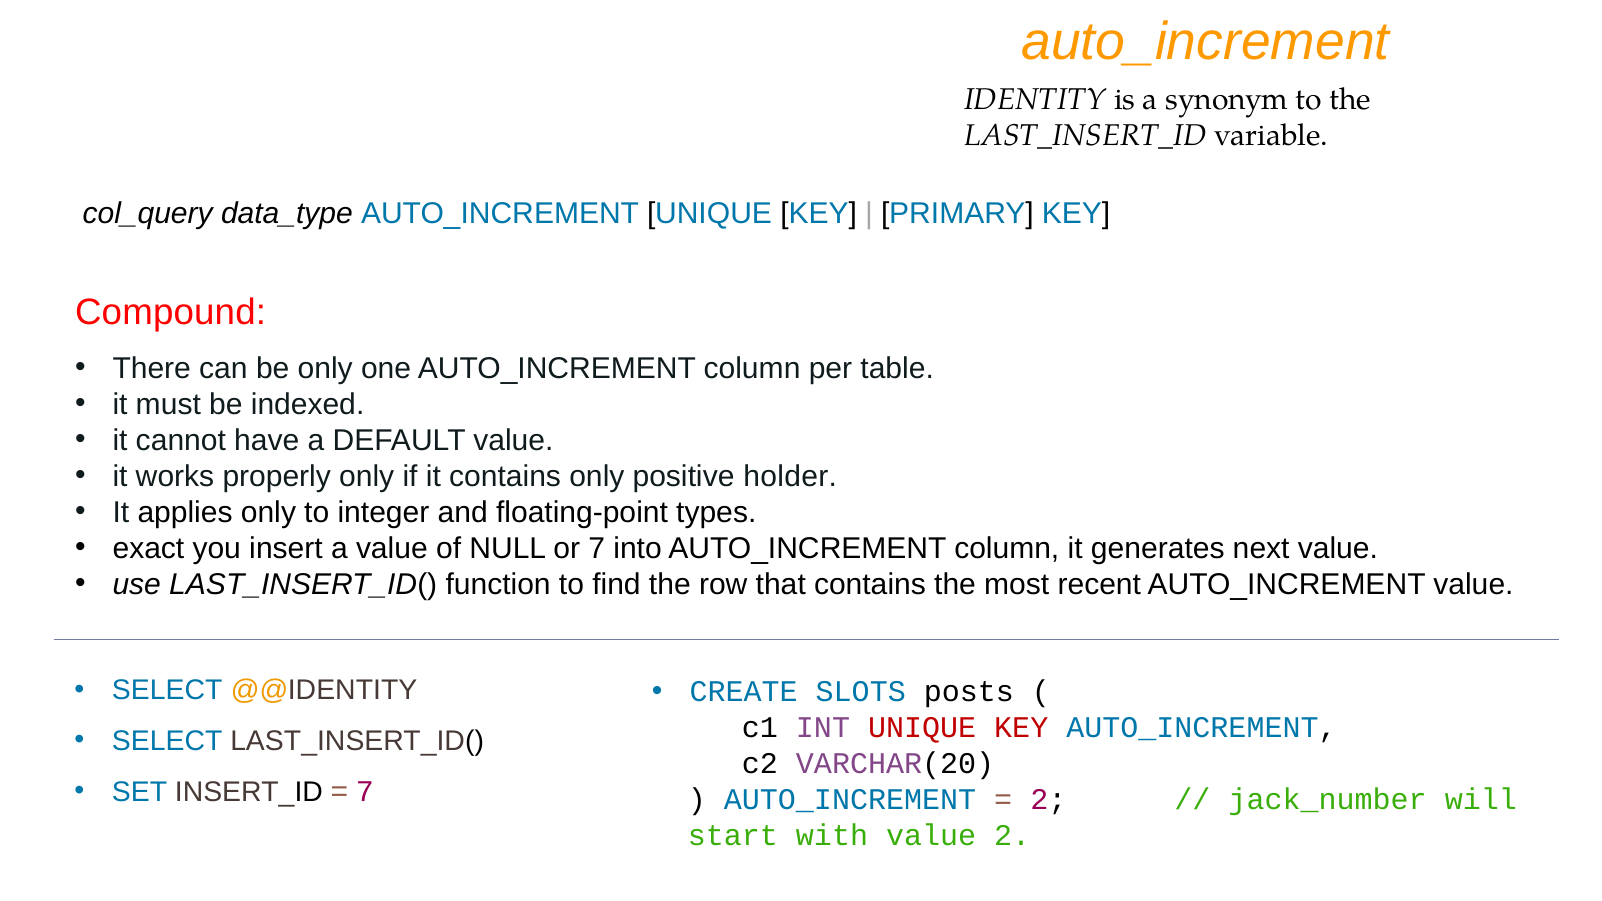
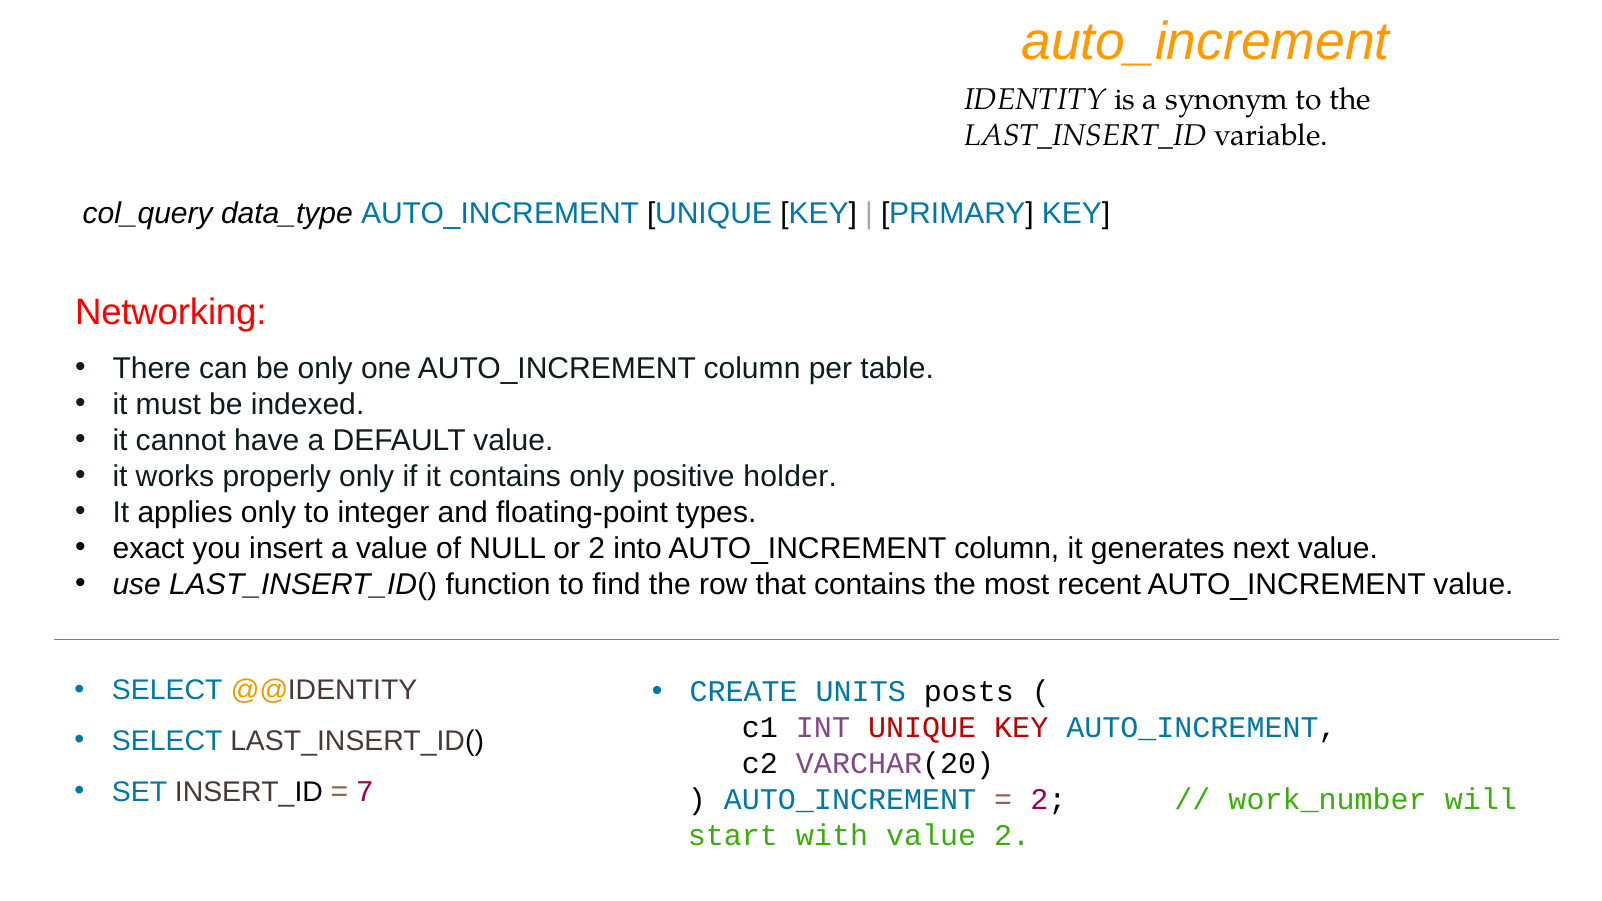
Compound: Compound -> Networking
or 7: 7 -> 2
SLOTS: SLOTS -> UNITS
jack_number: jack_number -> work_number
